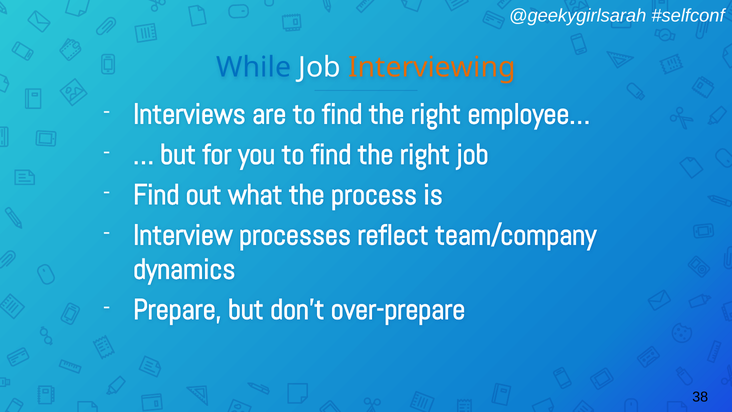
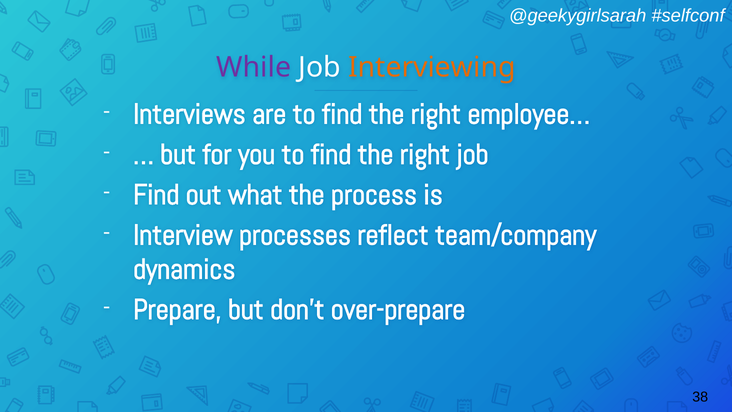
While colour: blue -> purple
